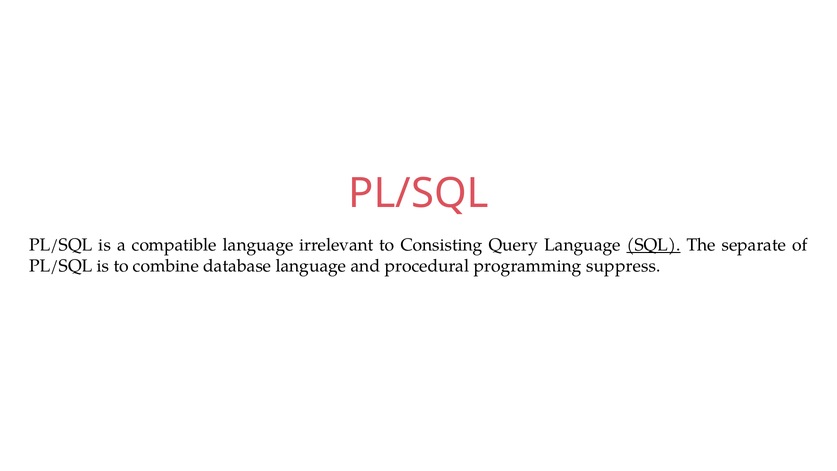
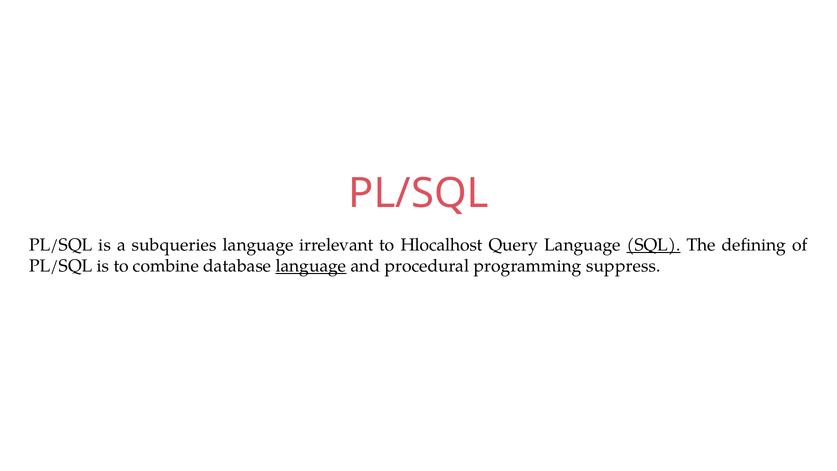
compatible: compatible -> subqueries
Consisting: Consisting -> Hlocalhost
separate: separate -> defining
language at (311, 266) underline: none -> present
